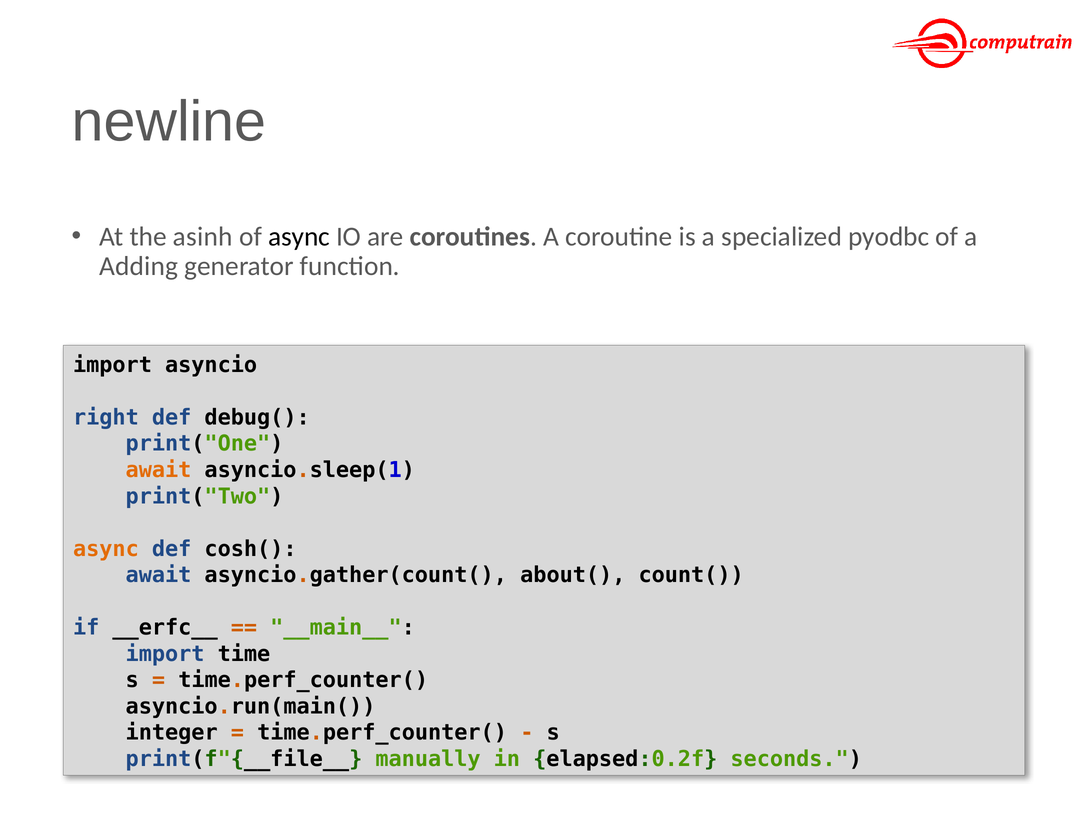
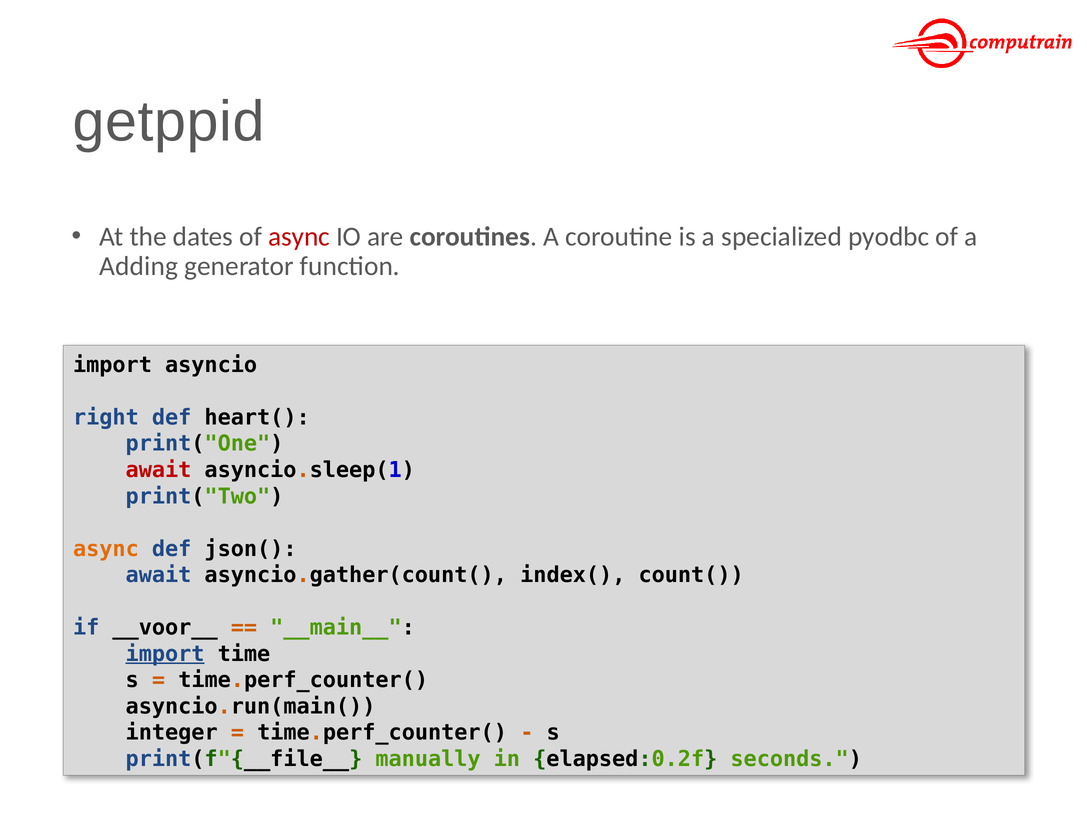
newline: newline -> getppid
asinh: asinh -> dates
async at (299, 237) colour: black -> red
debug(: debug( -> heart(
await at (159, 470) colour: orange -> red
cosh(: cosh( -> json(
about(: about( -> index(
__erfc__: __erfc__ -> __voor__
import at (165, 654) underline: none -> present
